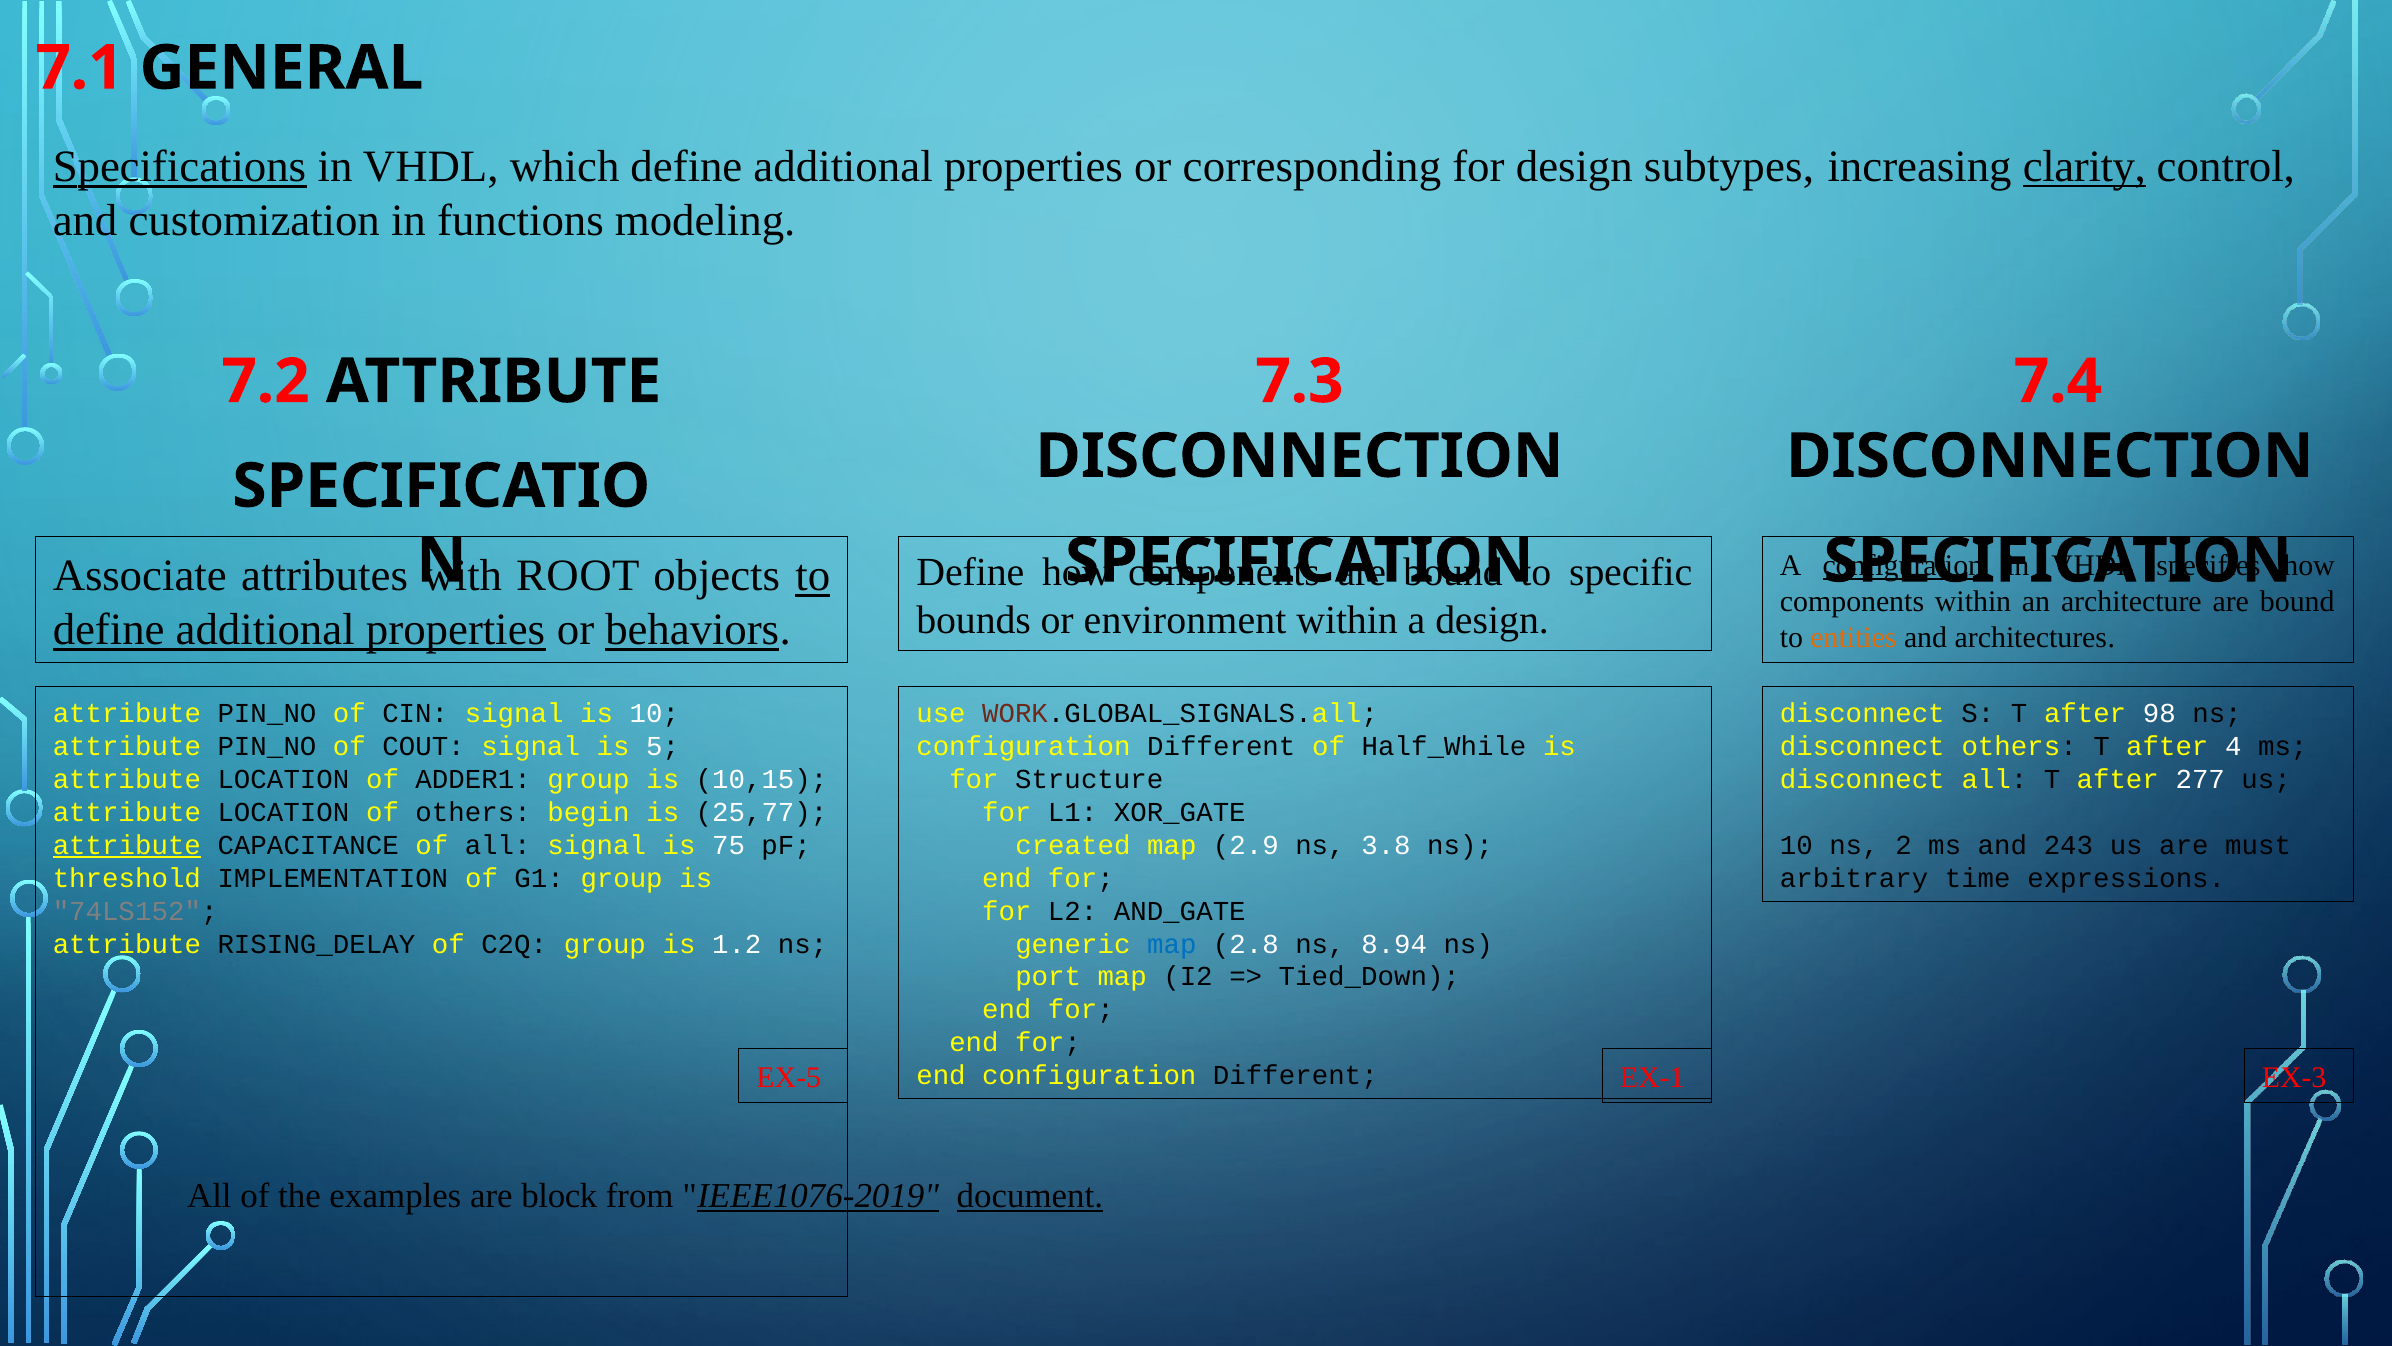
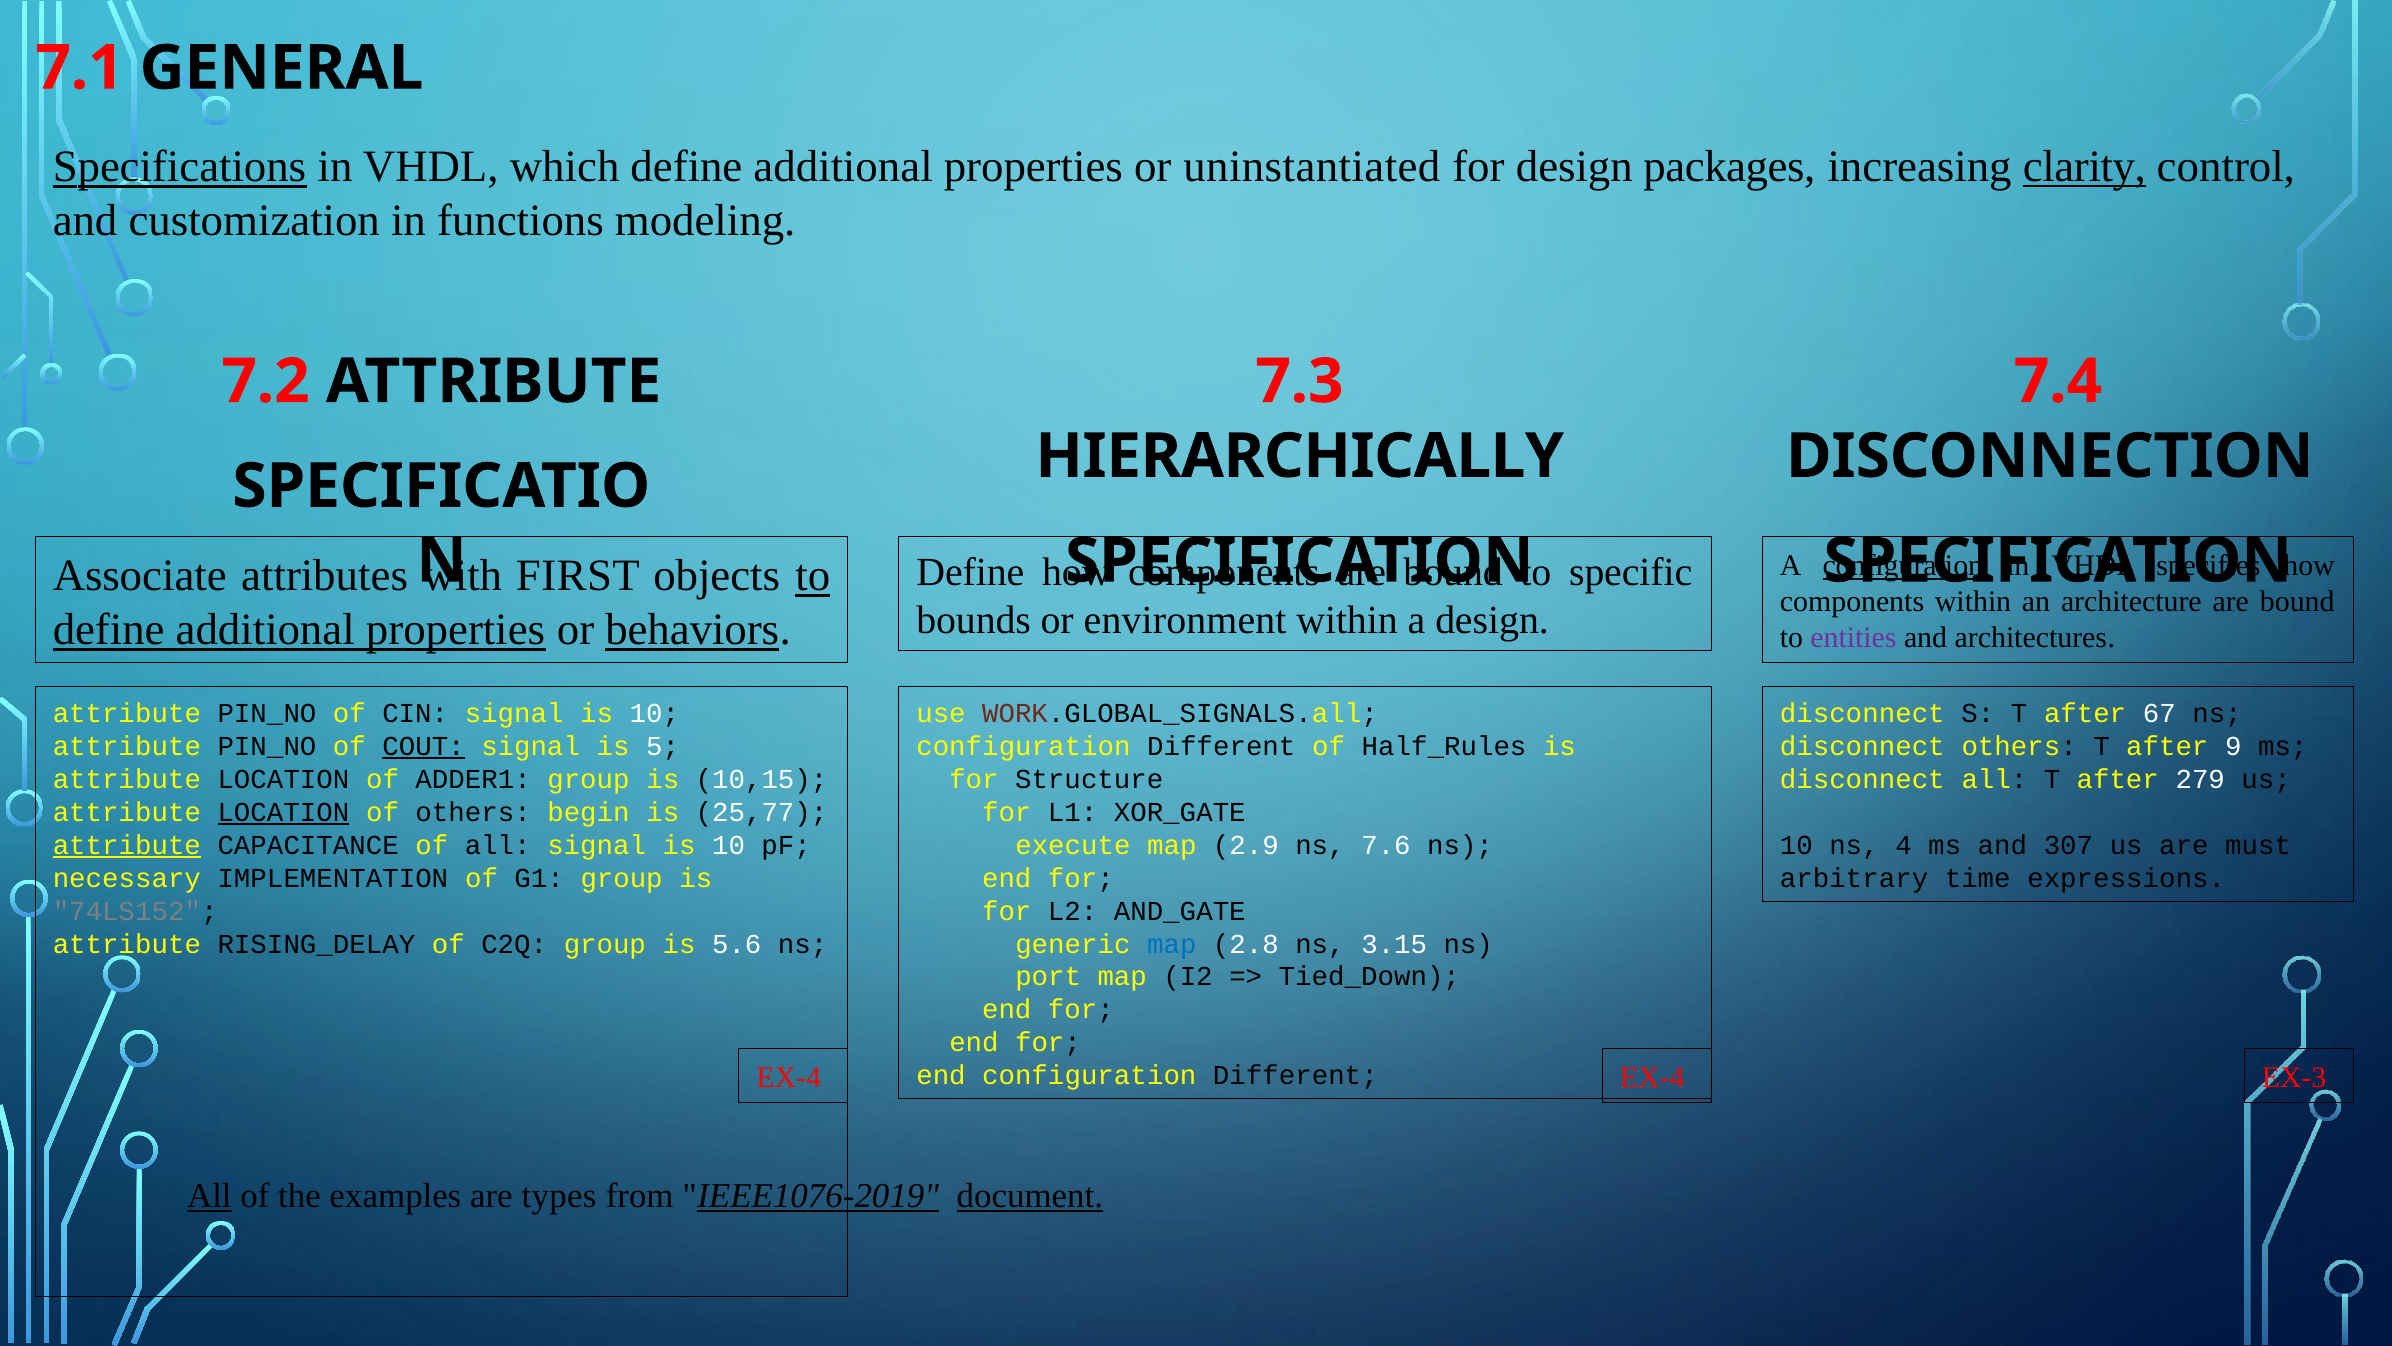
corresponding: corresponding -> uninstantiated
subtypes: subtypes -> packages
DISCONNECTION at (1299, 456): DISCONNECTION -> HIERARCHICALLY
ROOT: ROOT -> FIRST
entities colour: orange -> purple
98: 98 -> 67
COUT underline: none -> present
Half_While: Half_While -> Half_Rules
4: 4 -> 9
277: 277 -> 279
LOCATION at (283, 812) underline: none -> present
all signal is 75: 75 -> 10
created: created -> execute
3.8: 3.8 -> 7.6
2: 2 -> 4
243: 243 -> 307
threshold: threshold -> necessary
1.2: 1.2 -> 5.6
8.94: 8.94 -> 3.15
EX-5 at (789, 1077): EX-5 -> EX-4
EX-1 at (1652, 1077): EX-1 -> EX-4
All at (209, 1196) underline: none -> present
block: block -> types
